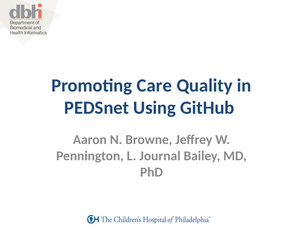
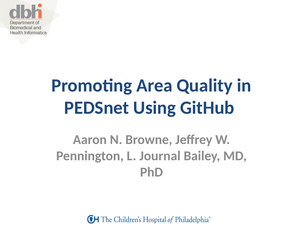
Care: Care -> Area
